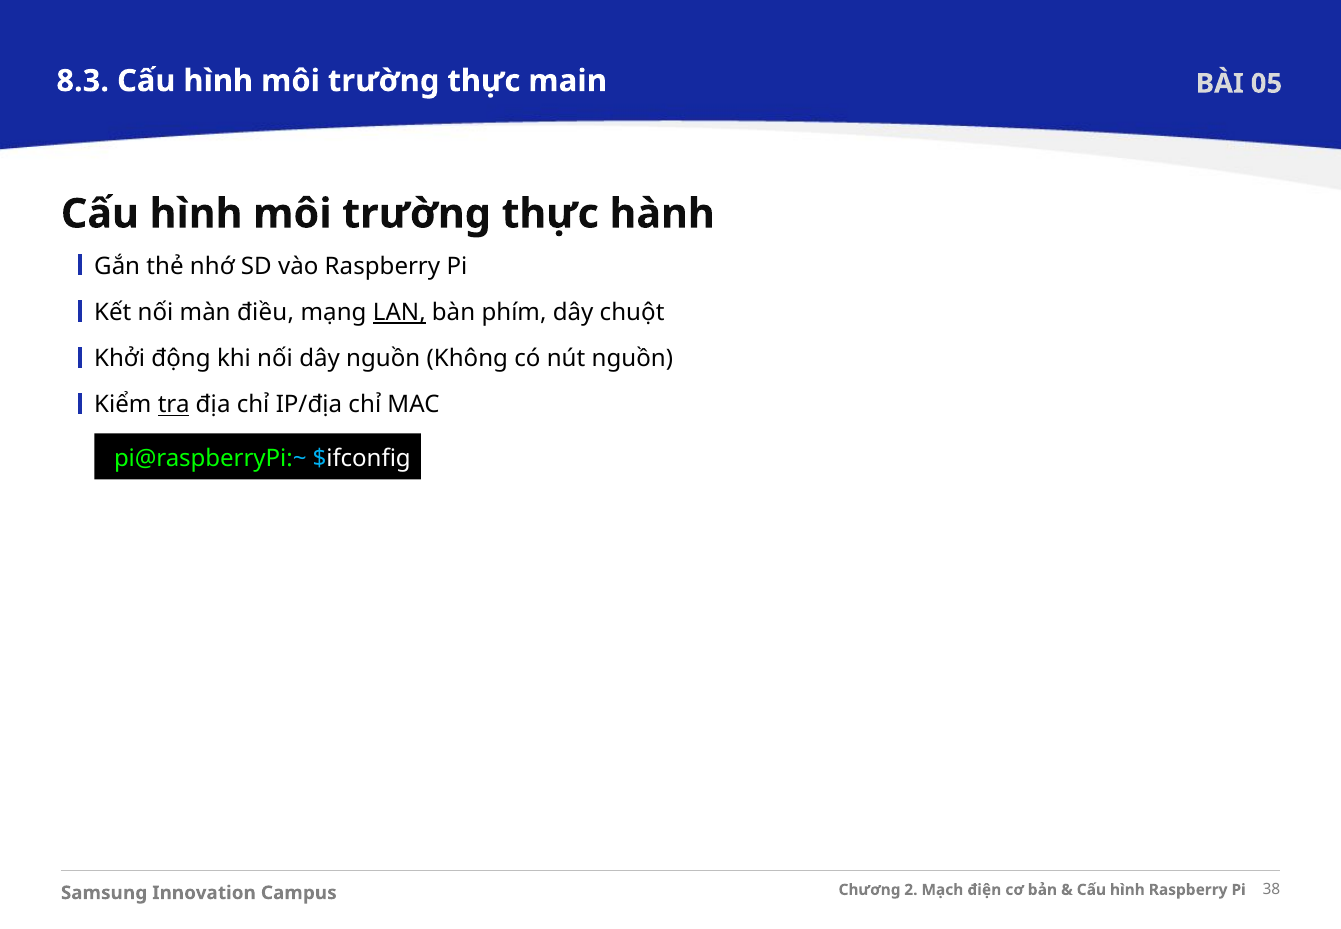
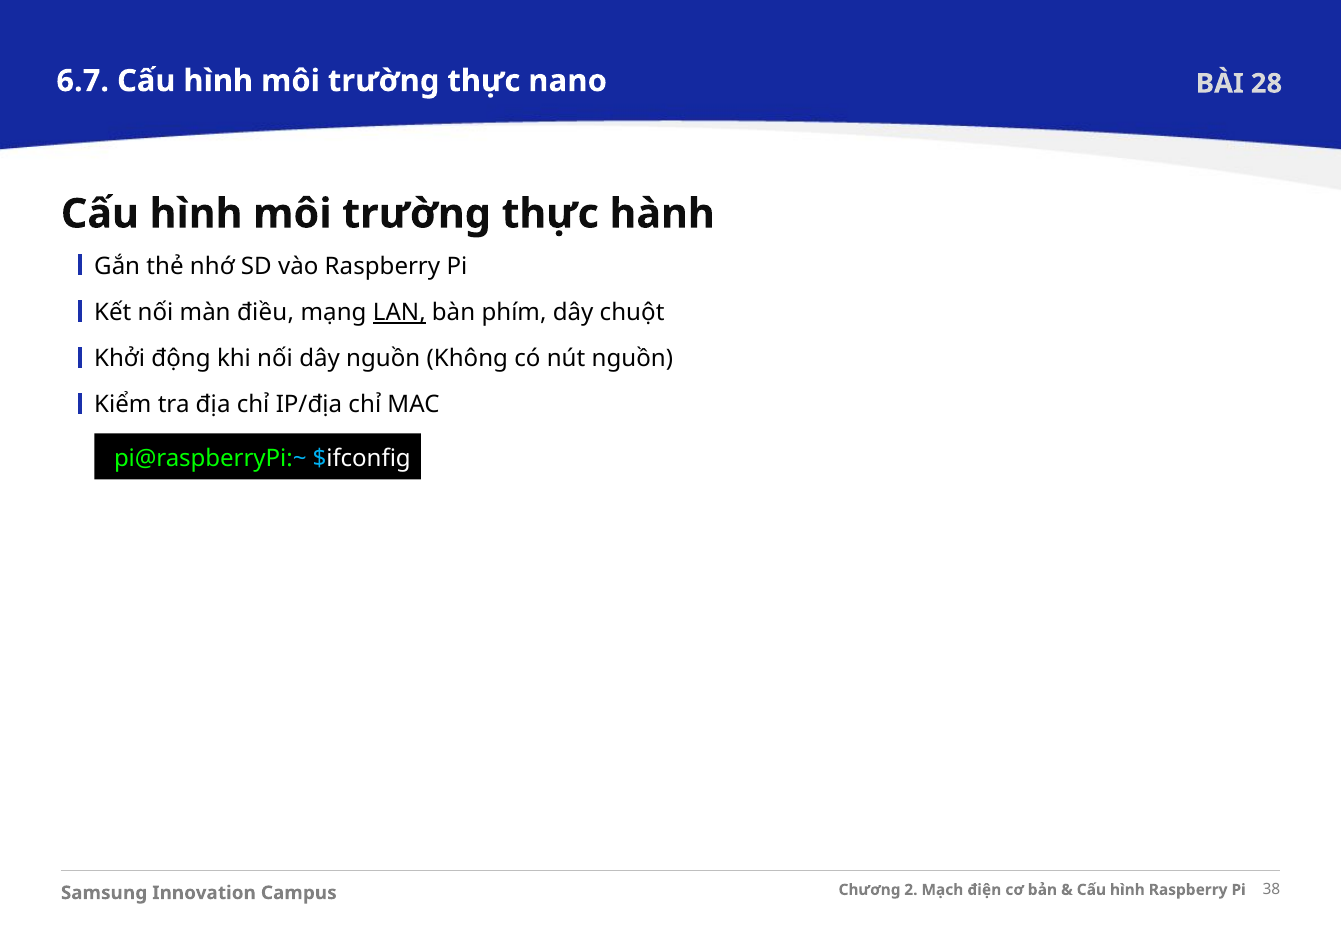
8.3: 8.3 -> 6.7
main: main -> nano
05: 05 -> 28
tra underline: present -> none
